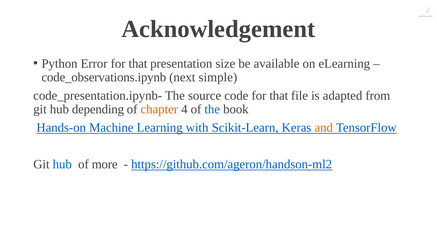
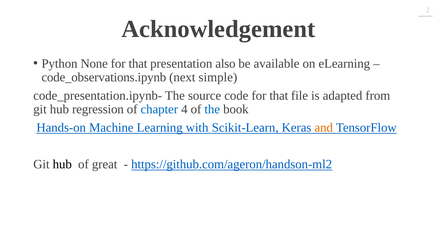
Error: Error -> None
size: size -> also
depending: depending -> regression
chapter colour: orange -> blue
hub at (62, 164) colour: blue -> black
more: more -> great
